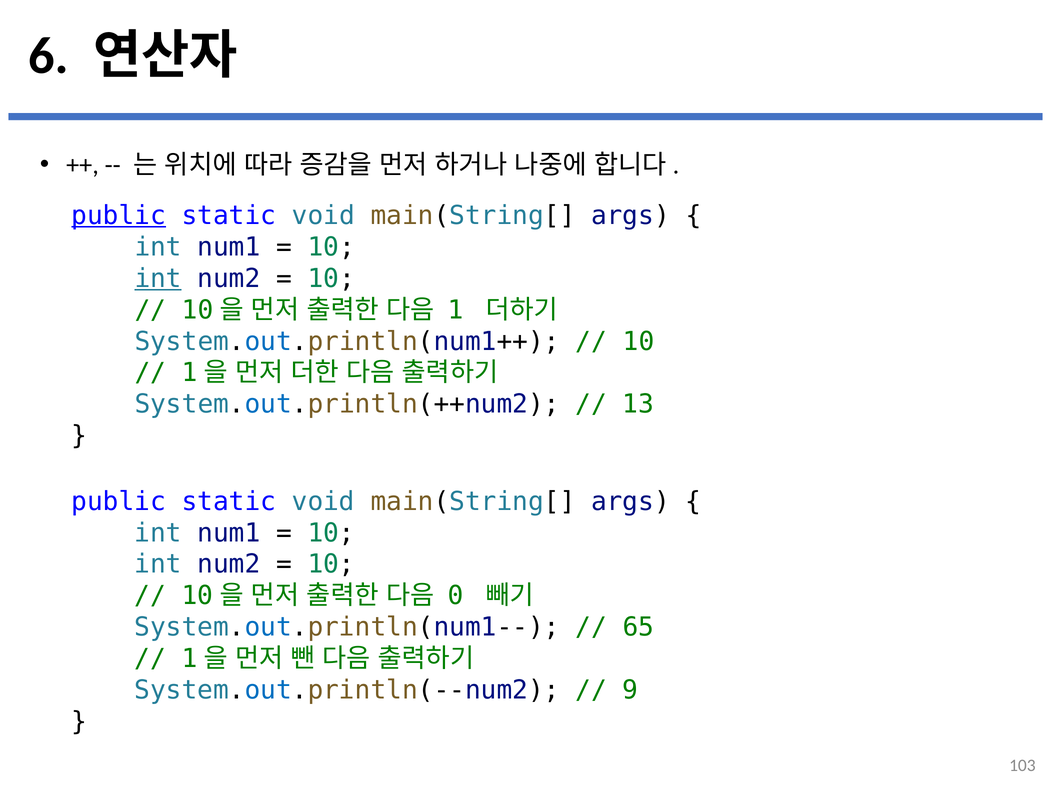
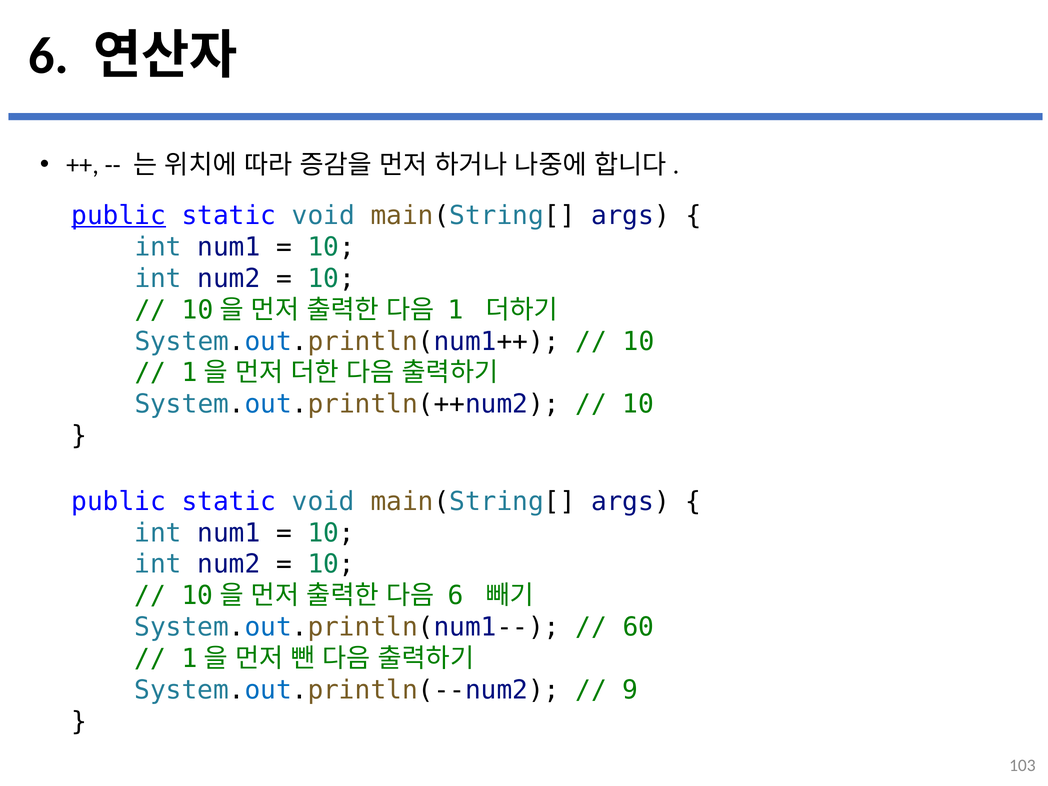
int at (158, 278) underline: present -> none
13 at (638, 404): 13 -> 10
0 at (456, 596): 0 -> 6
65: 65 -> 60
